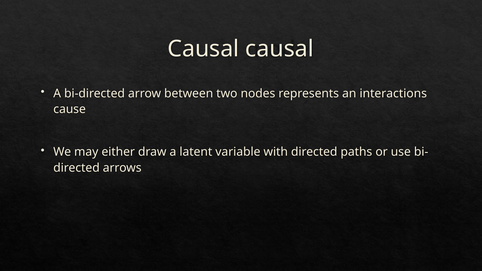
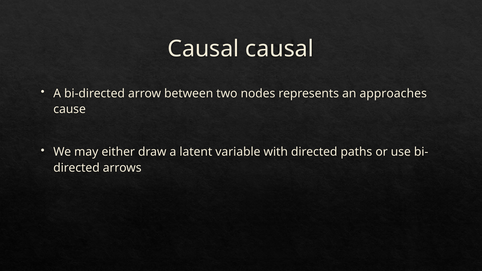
interactions: interactions -> approaches
